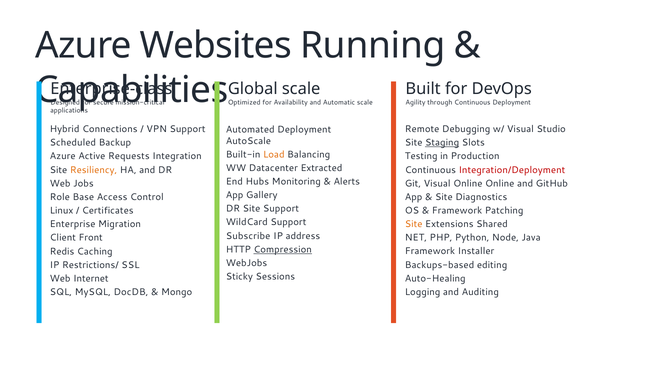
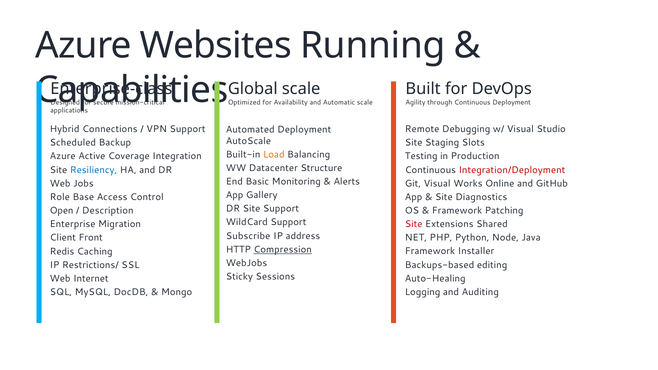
Staging underline: present -> none
Requests: Requests -> Coverage
Extracted: Extracted -> Structure
Resiliency colour: orange -> blue
Hubs: Hubs -> Basic
Visual Online: Online -> Works
Linux: Linux -> Open
Certificates: Certificates -> Description
Site at (414, 224) colour: orange -> red
